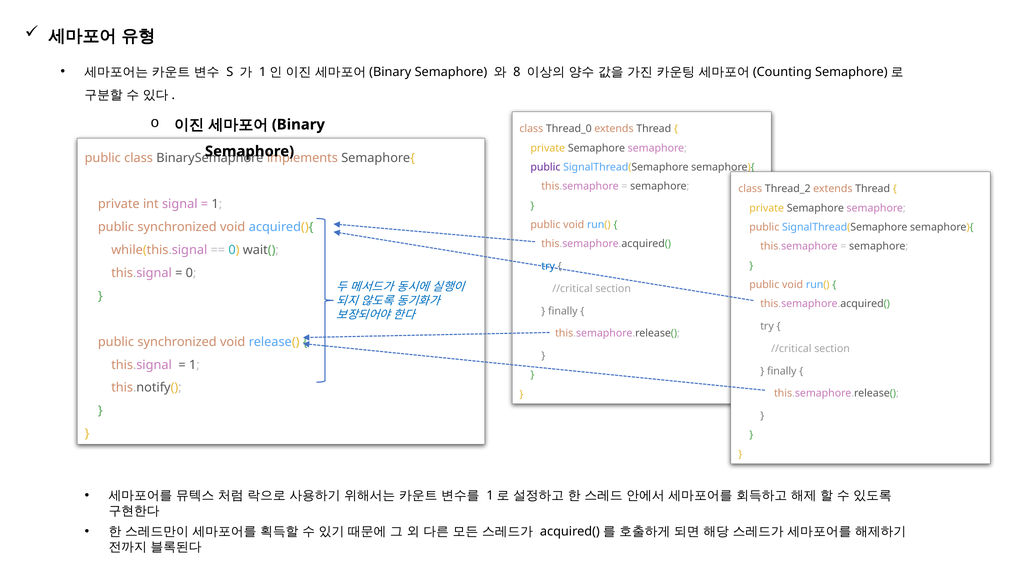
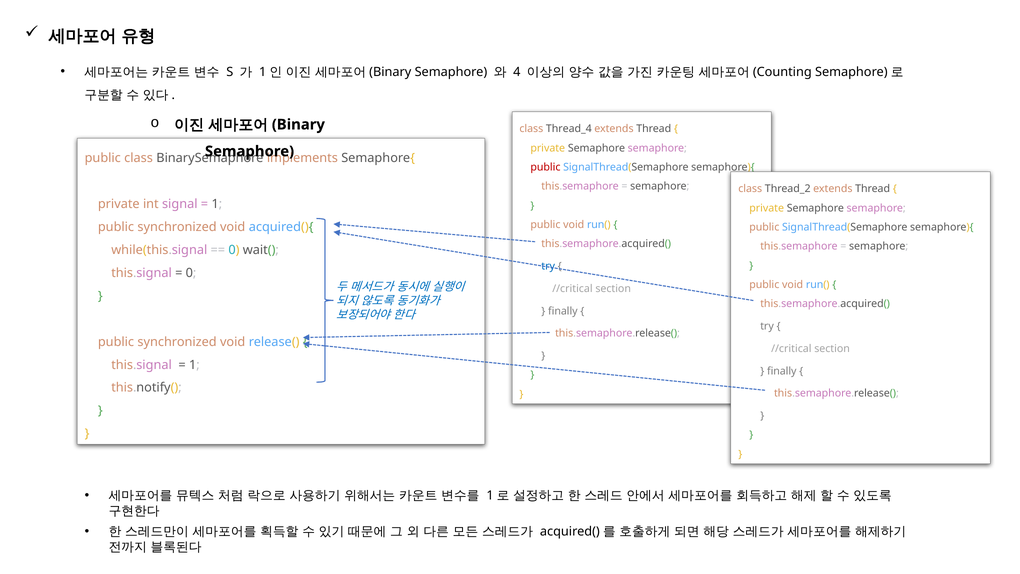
8: 8 -> 4
Thread_0: Thread_0 -> Thread_4
public at (545, 167) colour: purple -> red
